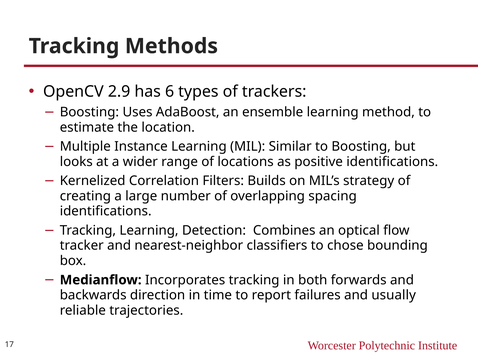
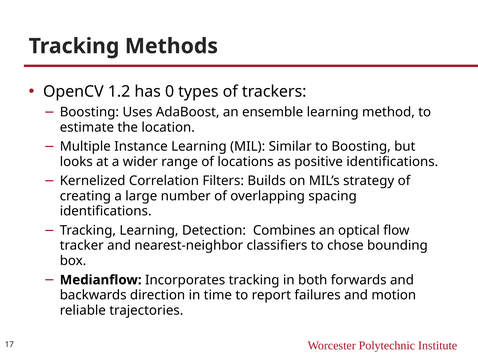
2.9: 2.9 -> 1.2
6: 6 -> 0
usually: usually -> motion
